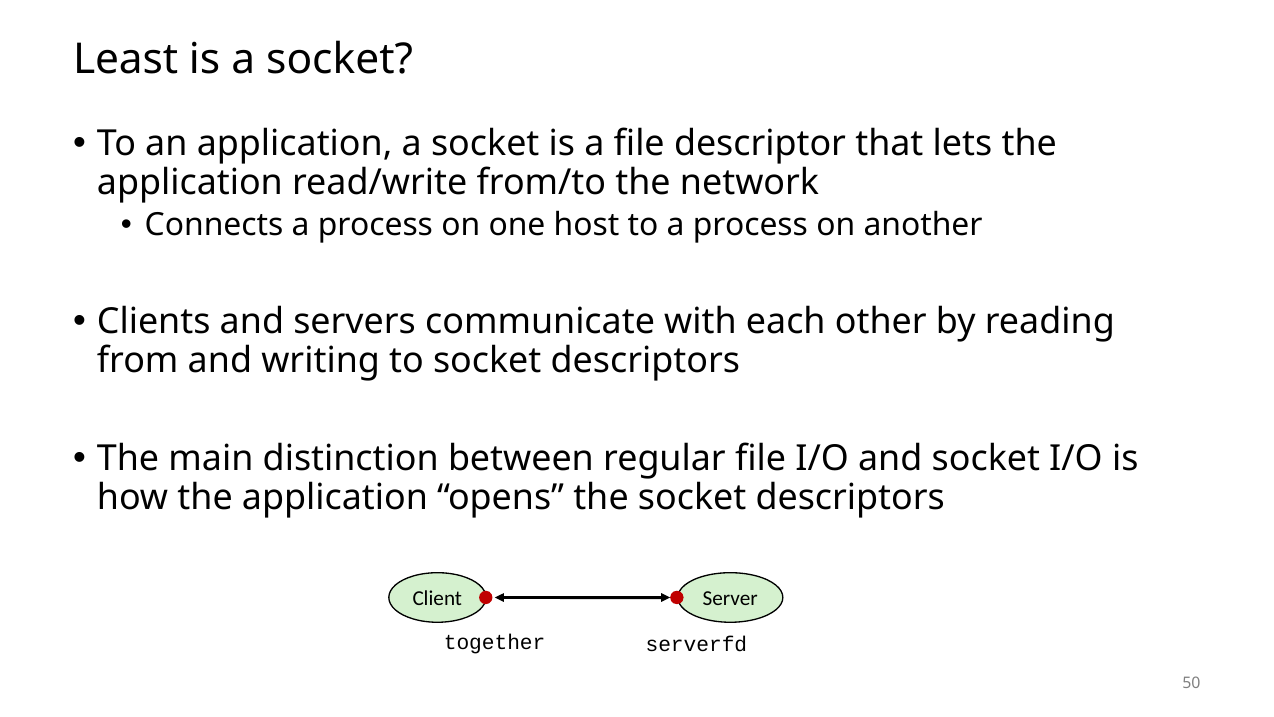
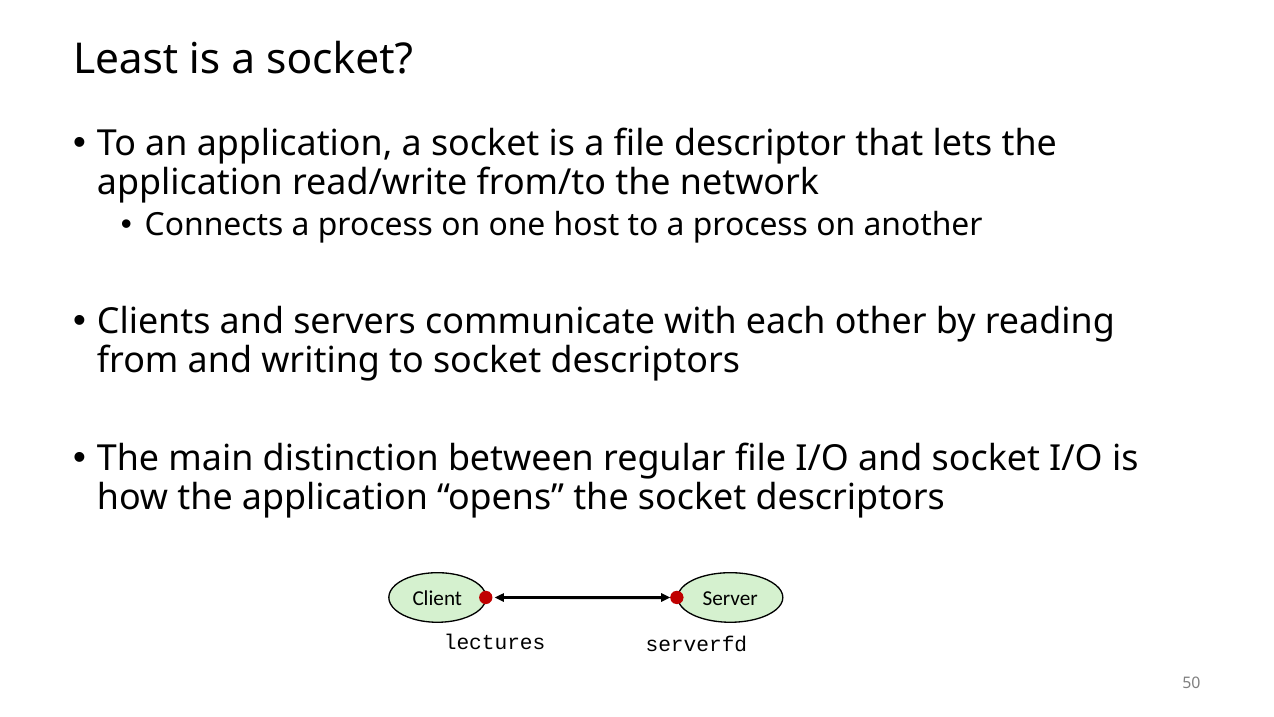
together: together -> lectures
